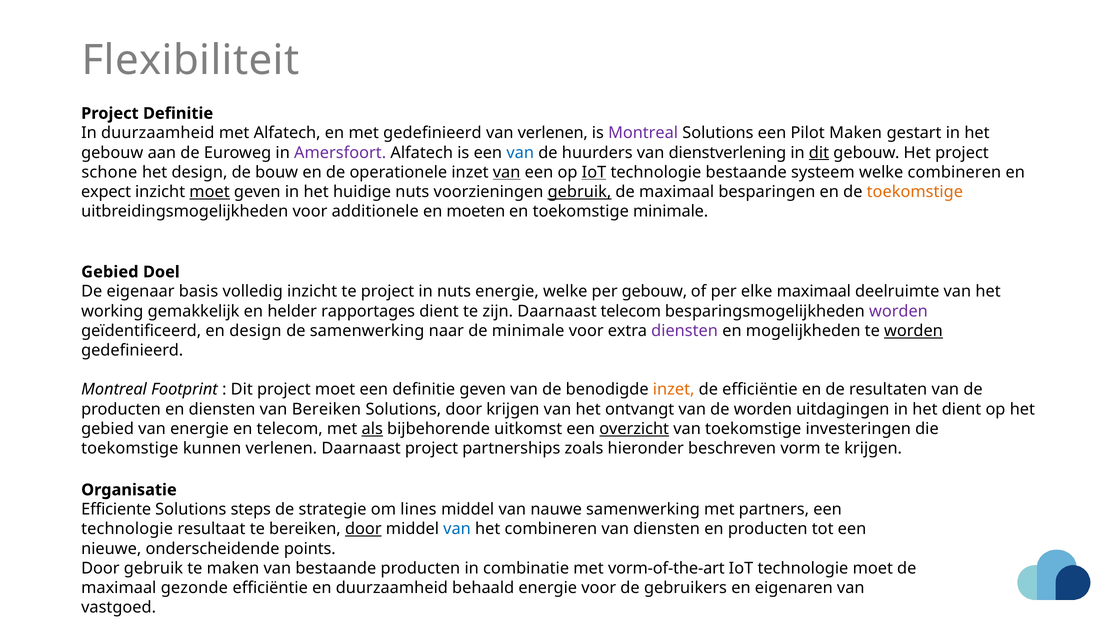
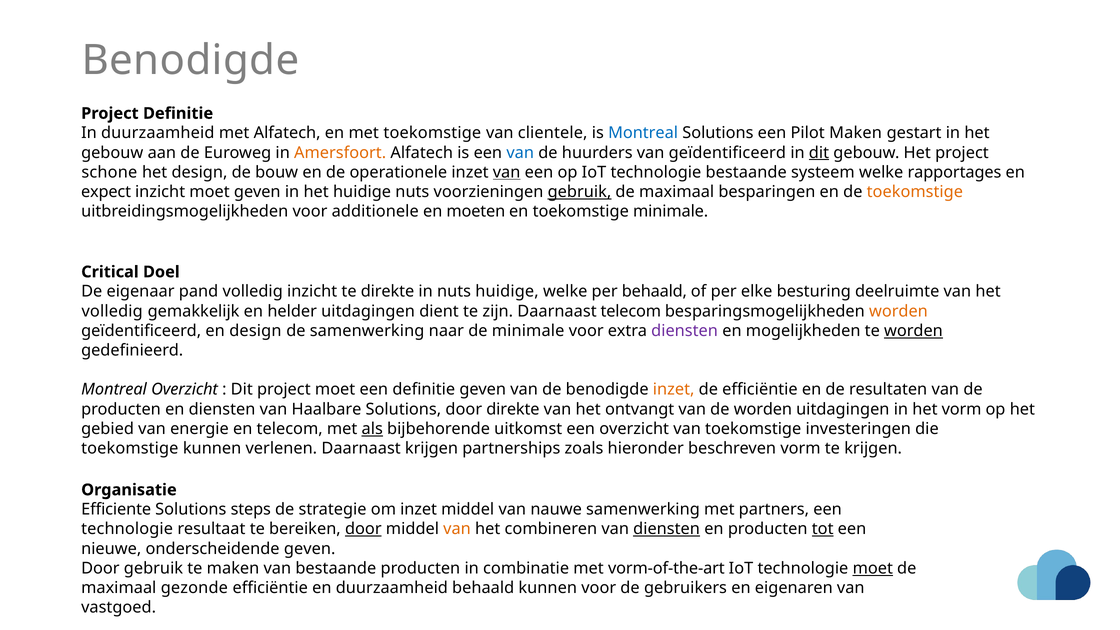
Flexibiliteit at (190, 60): Flexibiliteit -> Benodigde
met gedefinieerd: gedefinieerd -> toekomstige
van verlenen: verlenen -> clientele
Montreal at (643, 133) colour: purple -> blue
Amersfoort colour: purple -> orange
van dienstverlening: dienstverlening -> geïdentificeerd
IoT at (594, 172) underline: present -> none
welke combineren: combineren -> rapportages
moet at (210, 192) underline: present -> none
Gebied at (110, 272): Gebied -> Critical
basis: basis -> pand
te project: project -> direkte
nuts energie: energie -> huidige
per gebouw: gebouw -> behaald
elke maximaal: maximaal -> besturing
working at (112, 311): working -> volledig
helder rapportages: rapportages -> uitdagingen
worden at (898, 311) colour: purple -> orange
Montreal Footprint: Footprint -> Overzicht
van Bereiken: Bereiken -> Haalbare
door krijgen: krijgen -> direkte
het dient: dient -> vorm
overzicht at (634, 429) underline: present -> none
Daarnaast project: project -> krijgen
om lines: lines -> inzet
van at (457, 529) colour: blue -> orange
diensten at (667, 529) underline: none -> present
tot underline: none -> present
onderscheidende points: points -> geven
moet at (873, 568) underline: none -> present
behaald energie: energie -> kunnen
